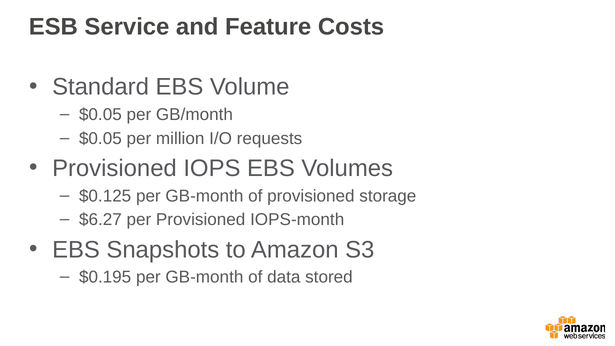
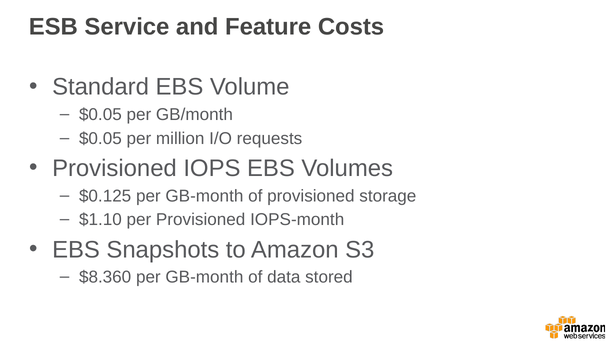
$6.27: $6.27 -> $1.10
$0.195: $0.195 -> $8.360
